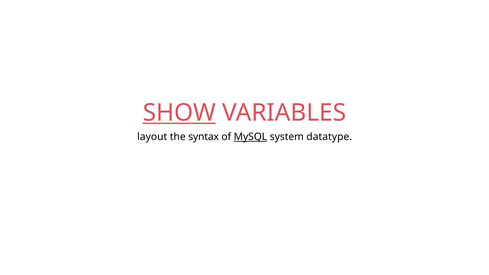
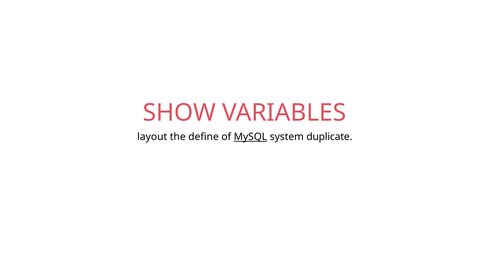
SHOW underline: present -> none
syntax: syntax -> define
datatype: datatype -> duplicate
